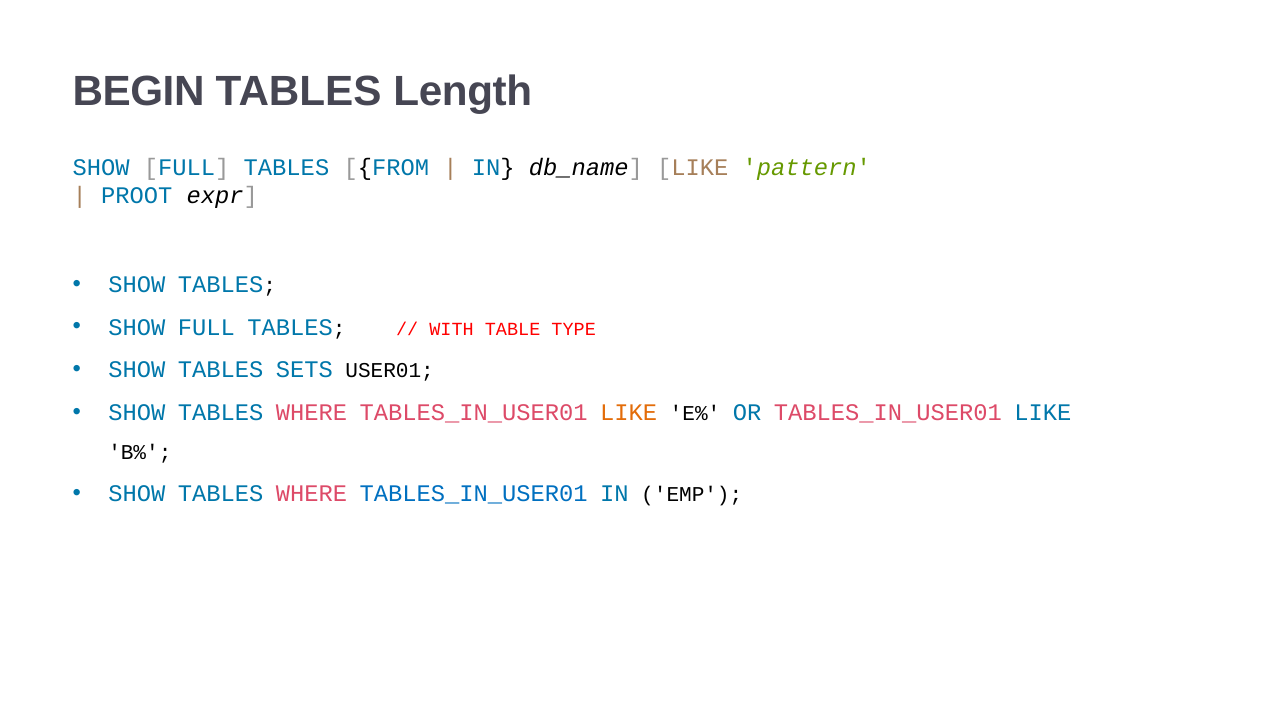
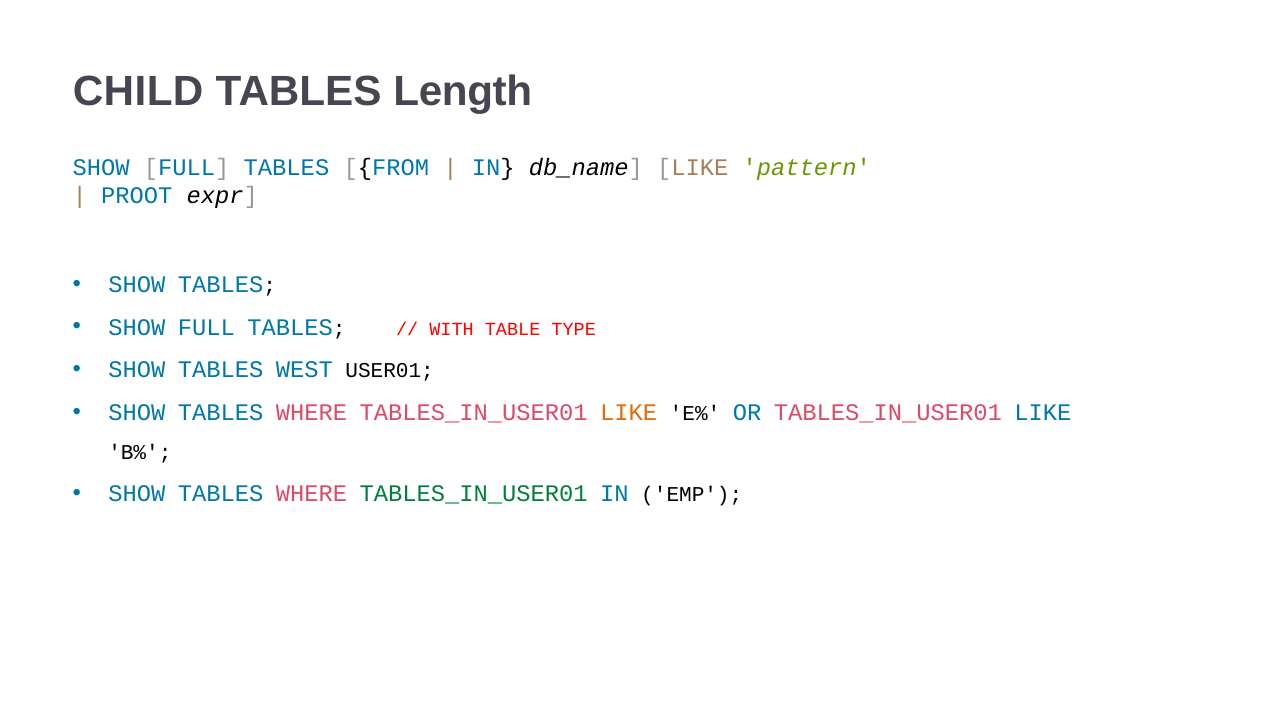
BEGIN: BEGIN -> CHILD
SETS: SETS -> WEST
TABLES_IN_USER01 at (474, 493) colour: blue -> green
